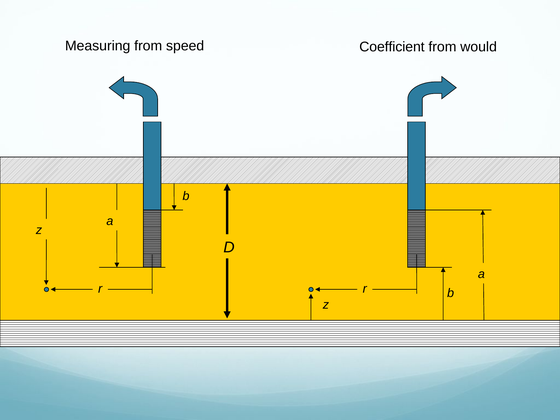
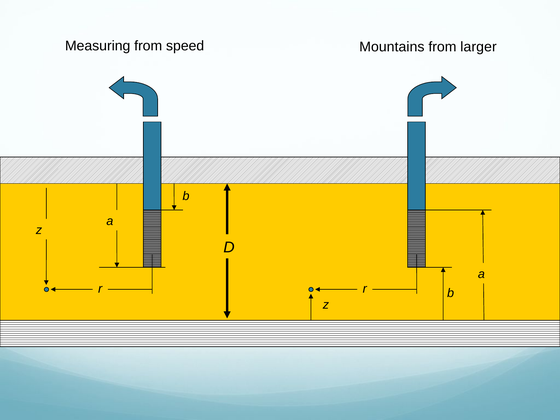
Coefficient: Coefficient -> Mountains
would: would -> larger
